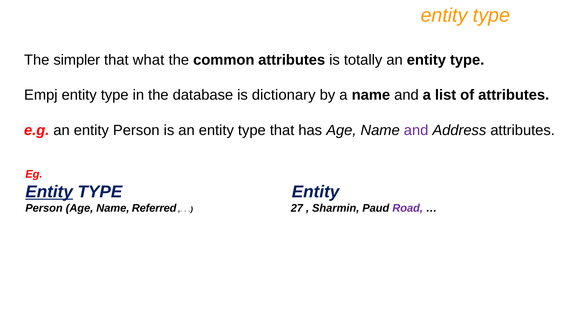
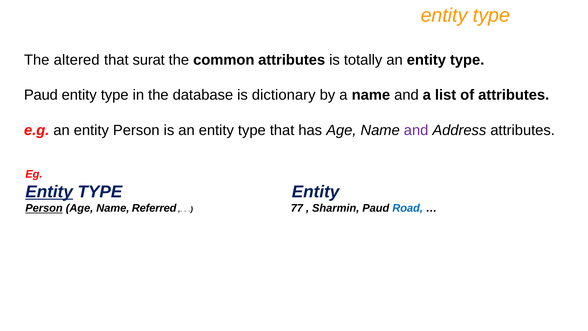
simpler: simpler -> altered
what: what -> surat
Empj at (41, 95): Empj -> Paud
Person at (44, 208) underline: none -> present
27: 27 -> 77
Road colour: purple -> blue
